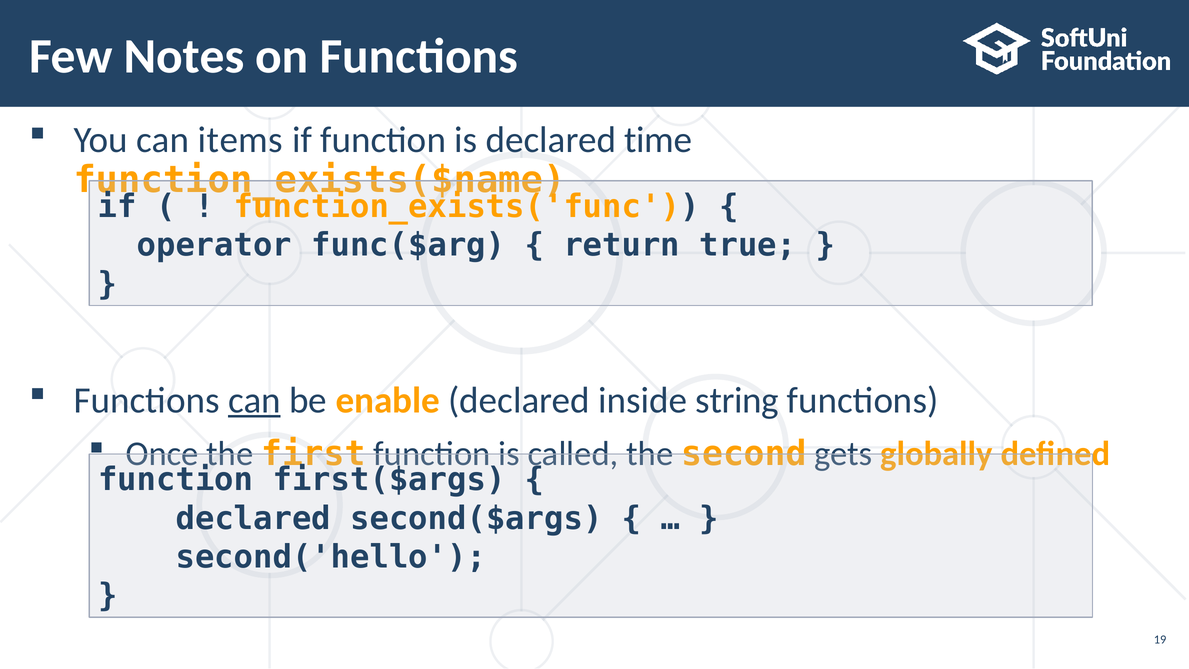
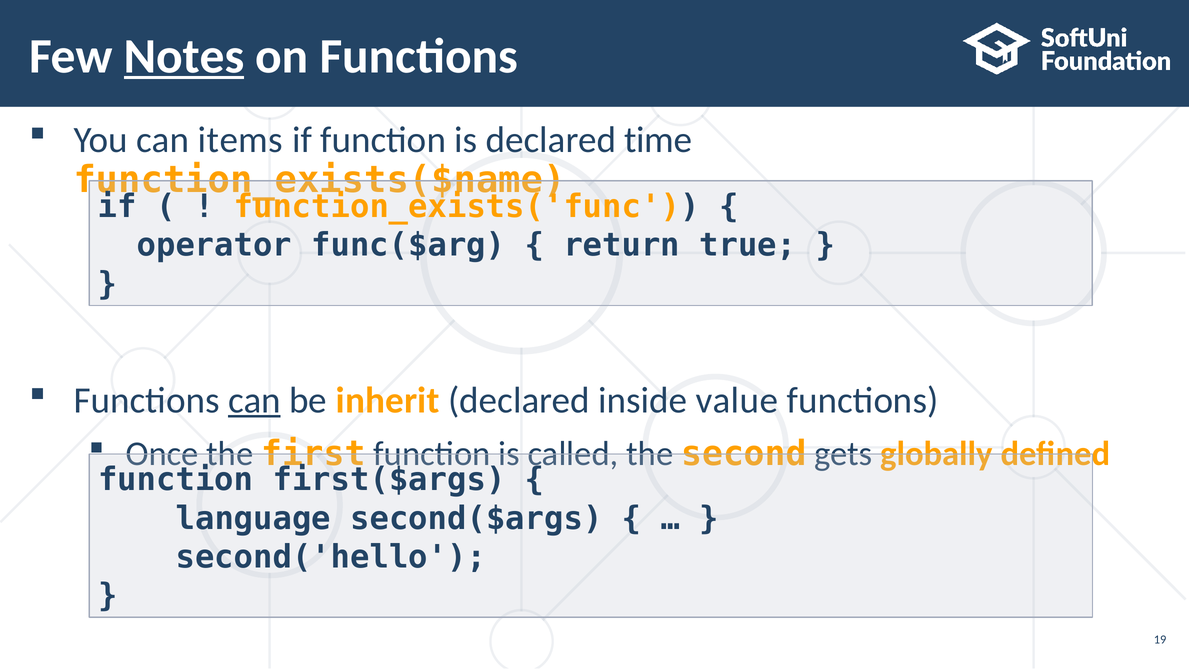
Notes underline: none -> present
enable: enable -> inherit
string: string -> value
declared at (253, 518): declared -> language
